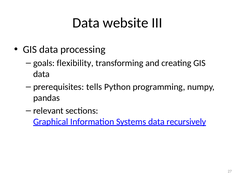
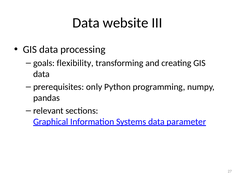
tells: tells -> only
recursively: recursively -> parameter
